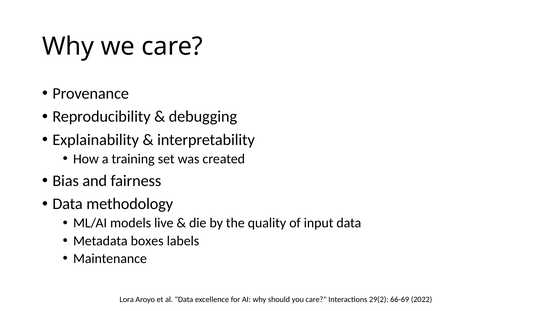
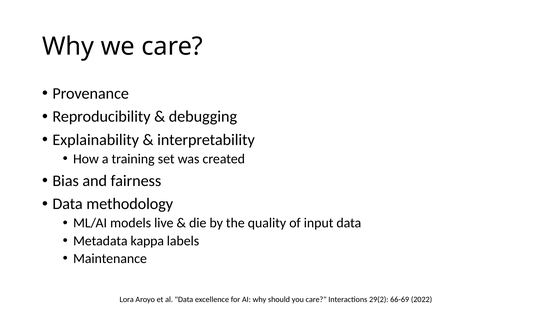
boxes: boxes -> kappa
